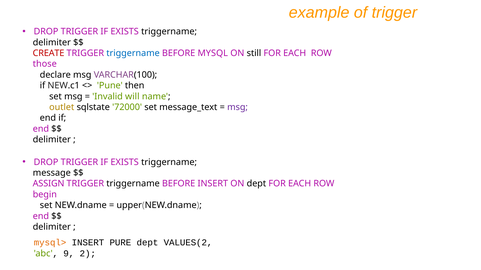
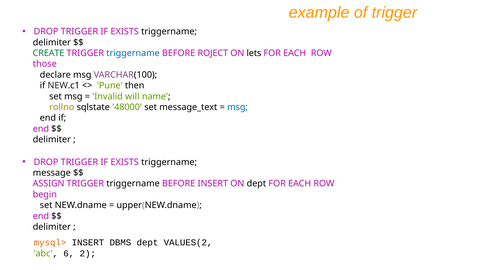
CREATE colour: red -> green
MYSQL: MYSQL -> ROJECT
still: still -> lets
outlet: outlet -> rollno
72000: 72000 -> 48000
msg at (238, 107) colour: purple -> blue
PURE: PURE -> DBMS
9: 9 -> 6
